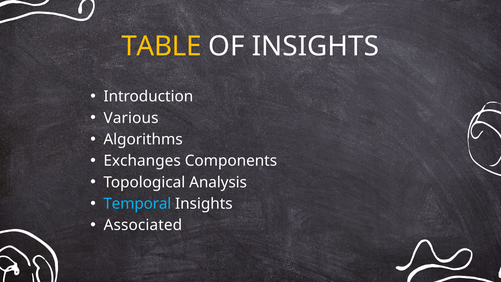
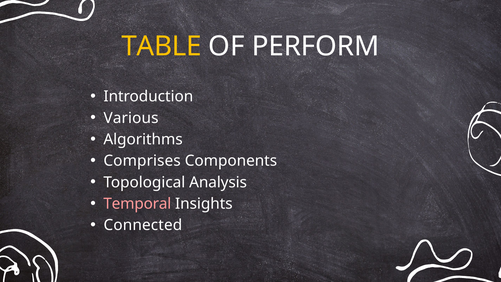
OF INSIGHTS: INSIGHTS -> PERFORM
Exchanges: Exchanges -> Comprises
Temporal colour: light blue -> pink
Associated: Associated -> Connected
